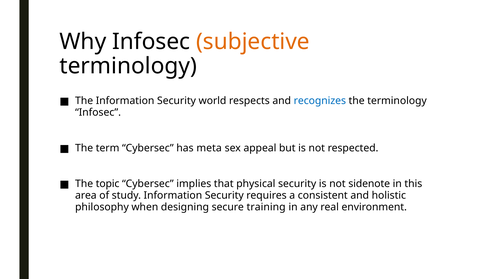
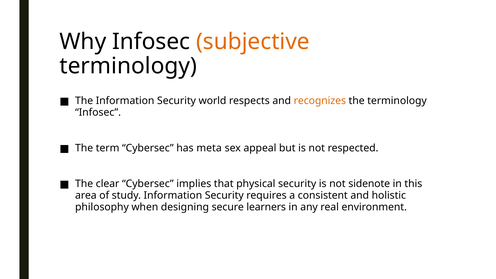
recognizes colour: blue -> orange
topic: topic -> clear
training: training -> learners
